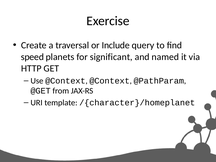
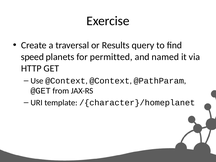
Include: Include -> Results
significant: significant -> permitted
